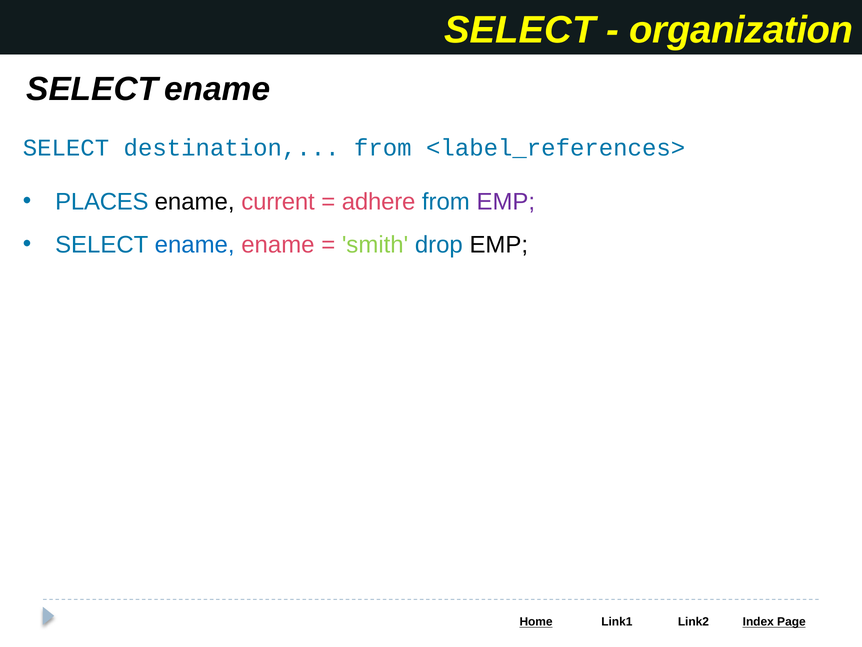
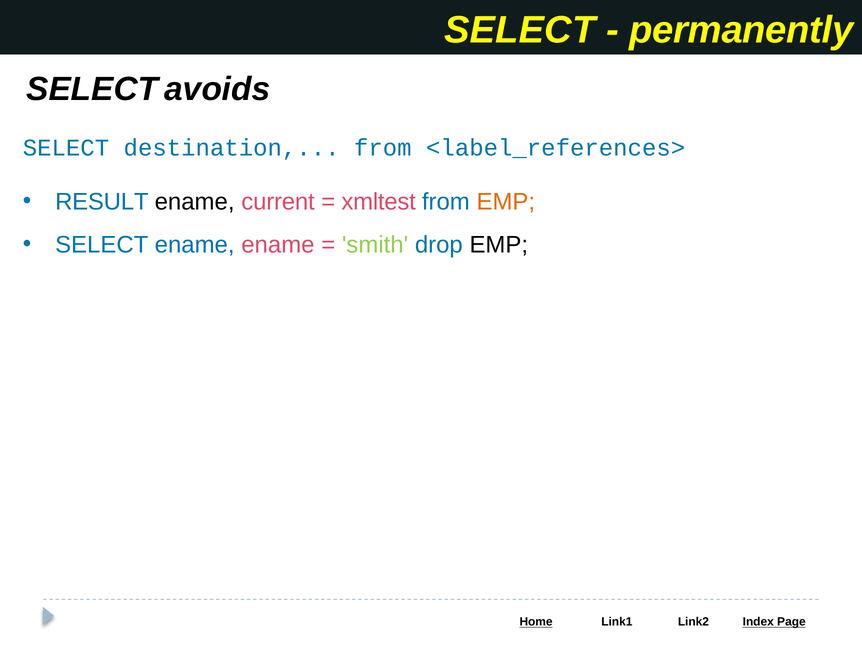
organization: organization -> permanently
ename at (217, 89): ename -> avoids
PLACES: PLACES -> RESULT
adhere: adhere -> xmltest
EMP at (506, 202) colour: purple -> orange
